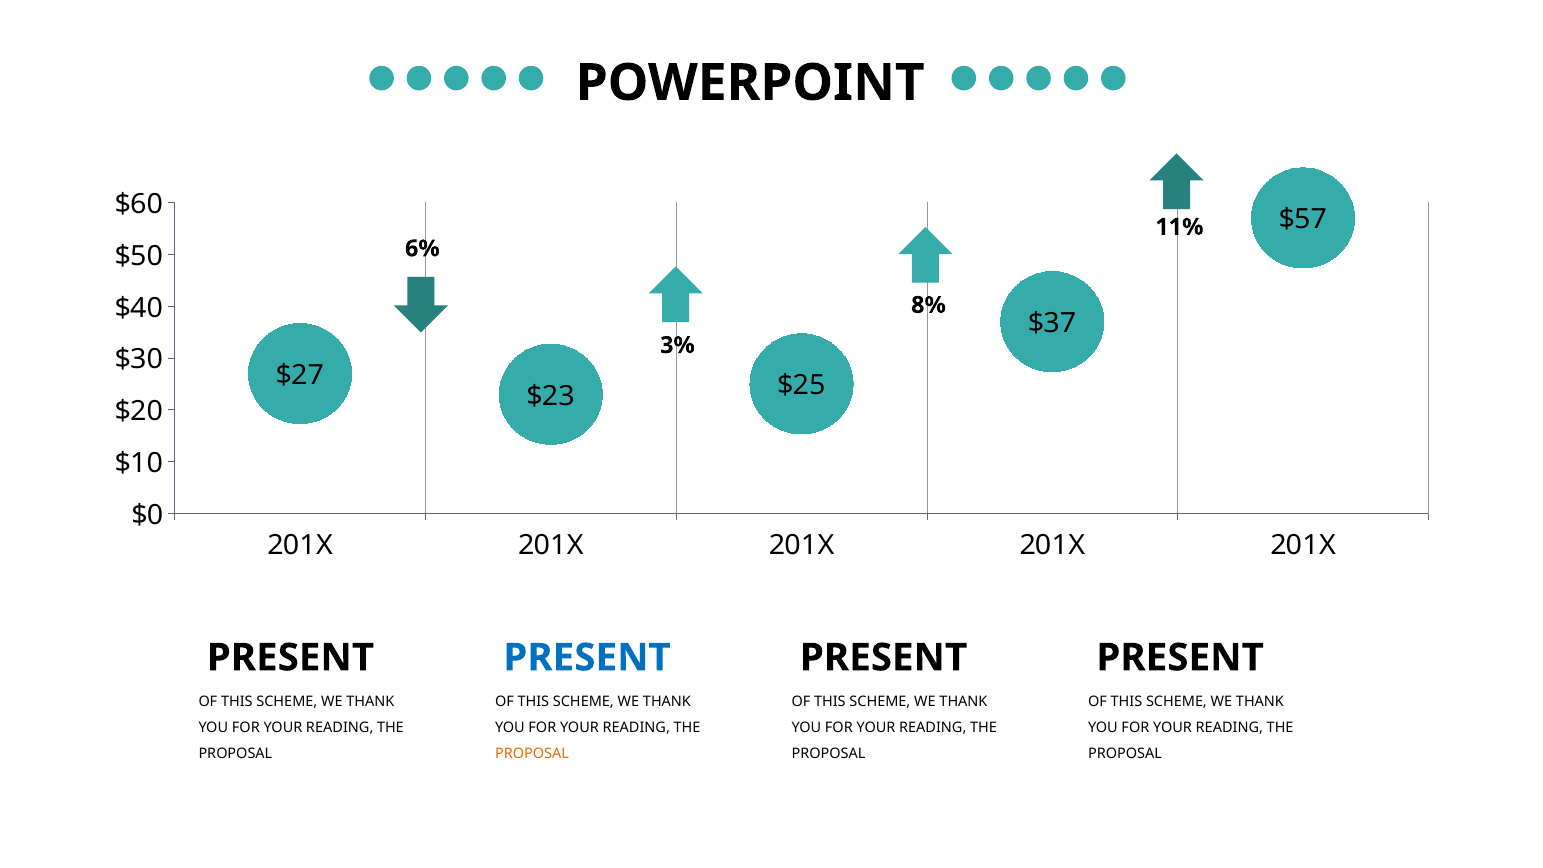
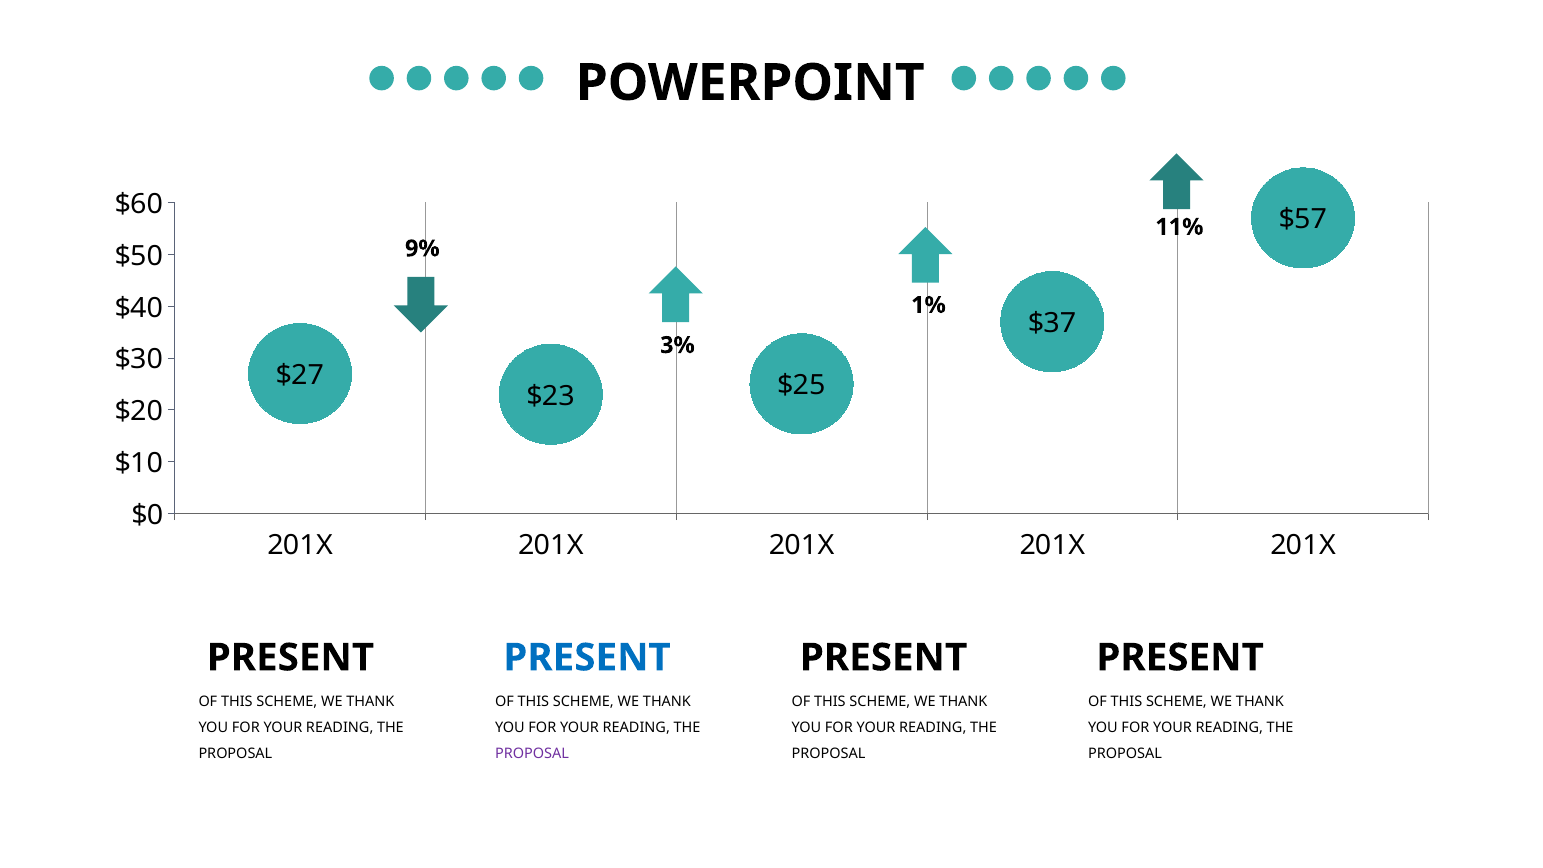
6%: 6% -> 9%
8%: 8% -> 1%
PROPOSAL at (532, 754) colour: orange -> purple
